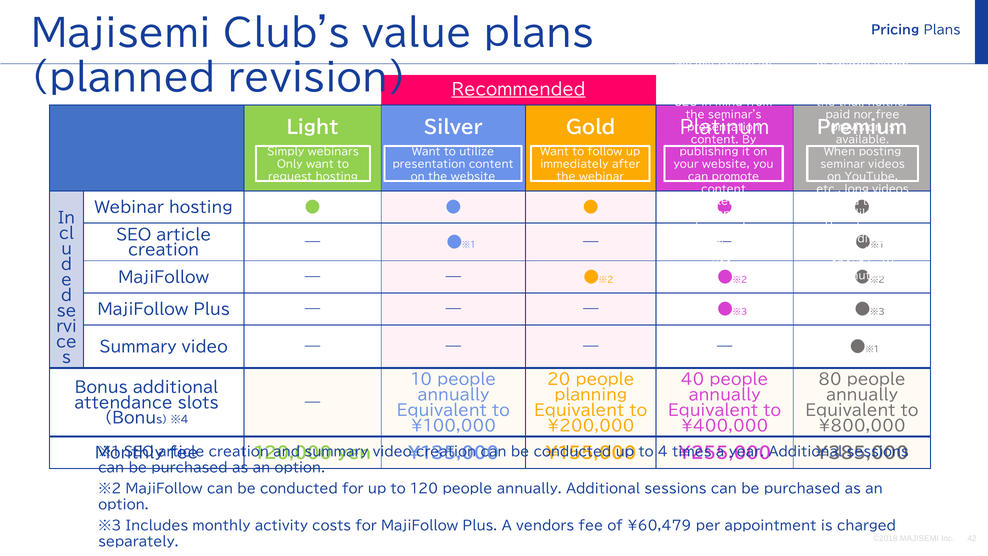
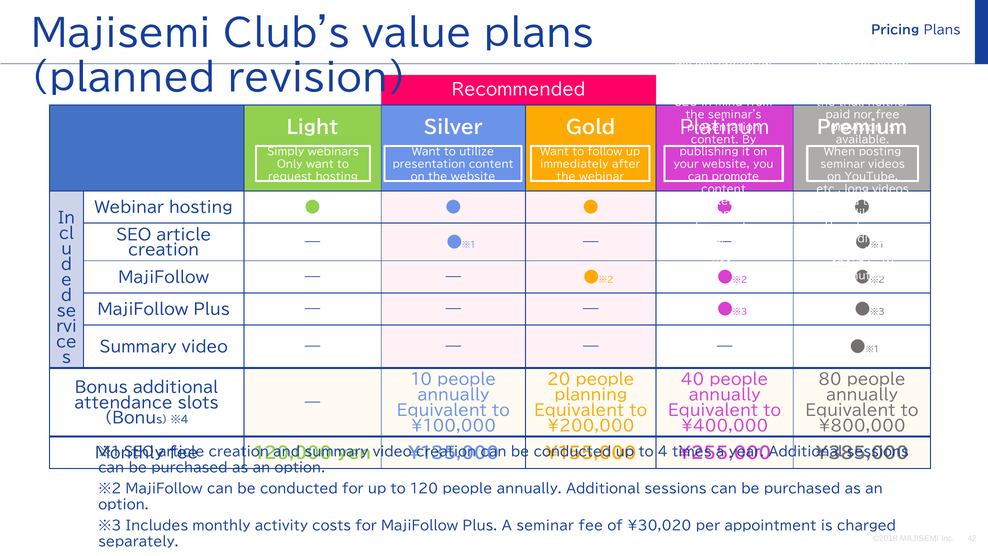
Recommended underline: present -> none
A vendors: vendors -> seminar
¥60,479: ¥60,479 -> ¥30,020
